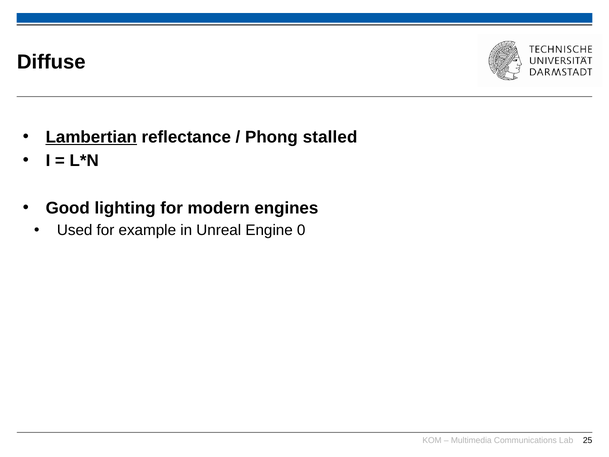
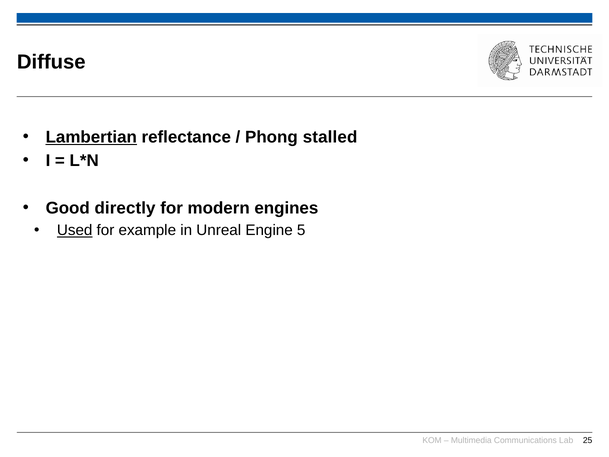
lighting: lighting -> directly
Used underline: none -> present
0: 0 -> 5
